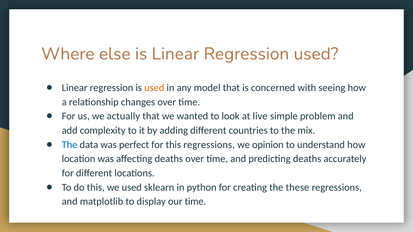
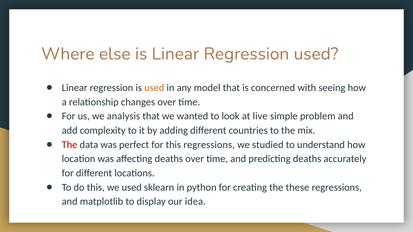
actually: actually -> analysis
The at (70, 145) colour: blue -> red
opinion: opinion -> studied
our time: time -> idea
